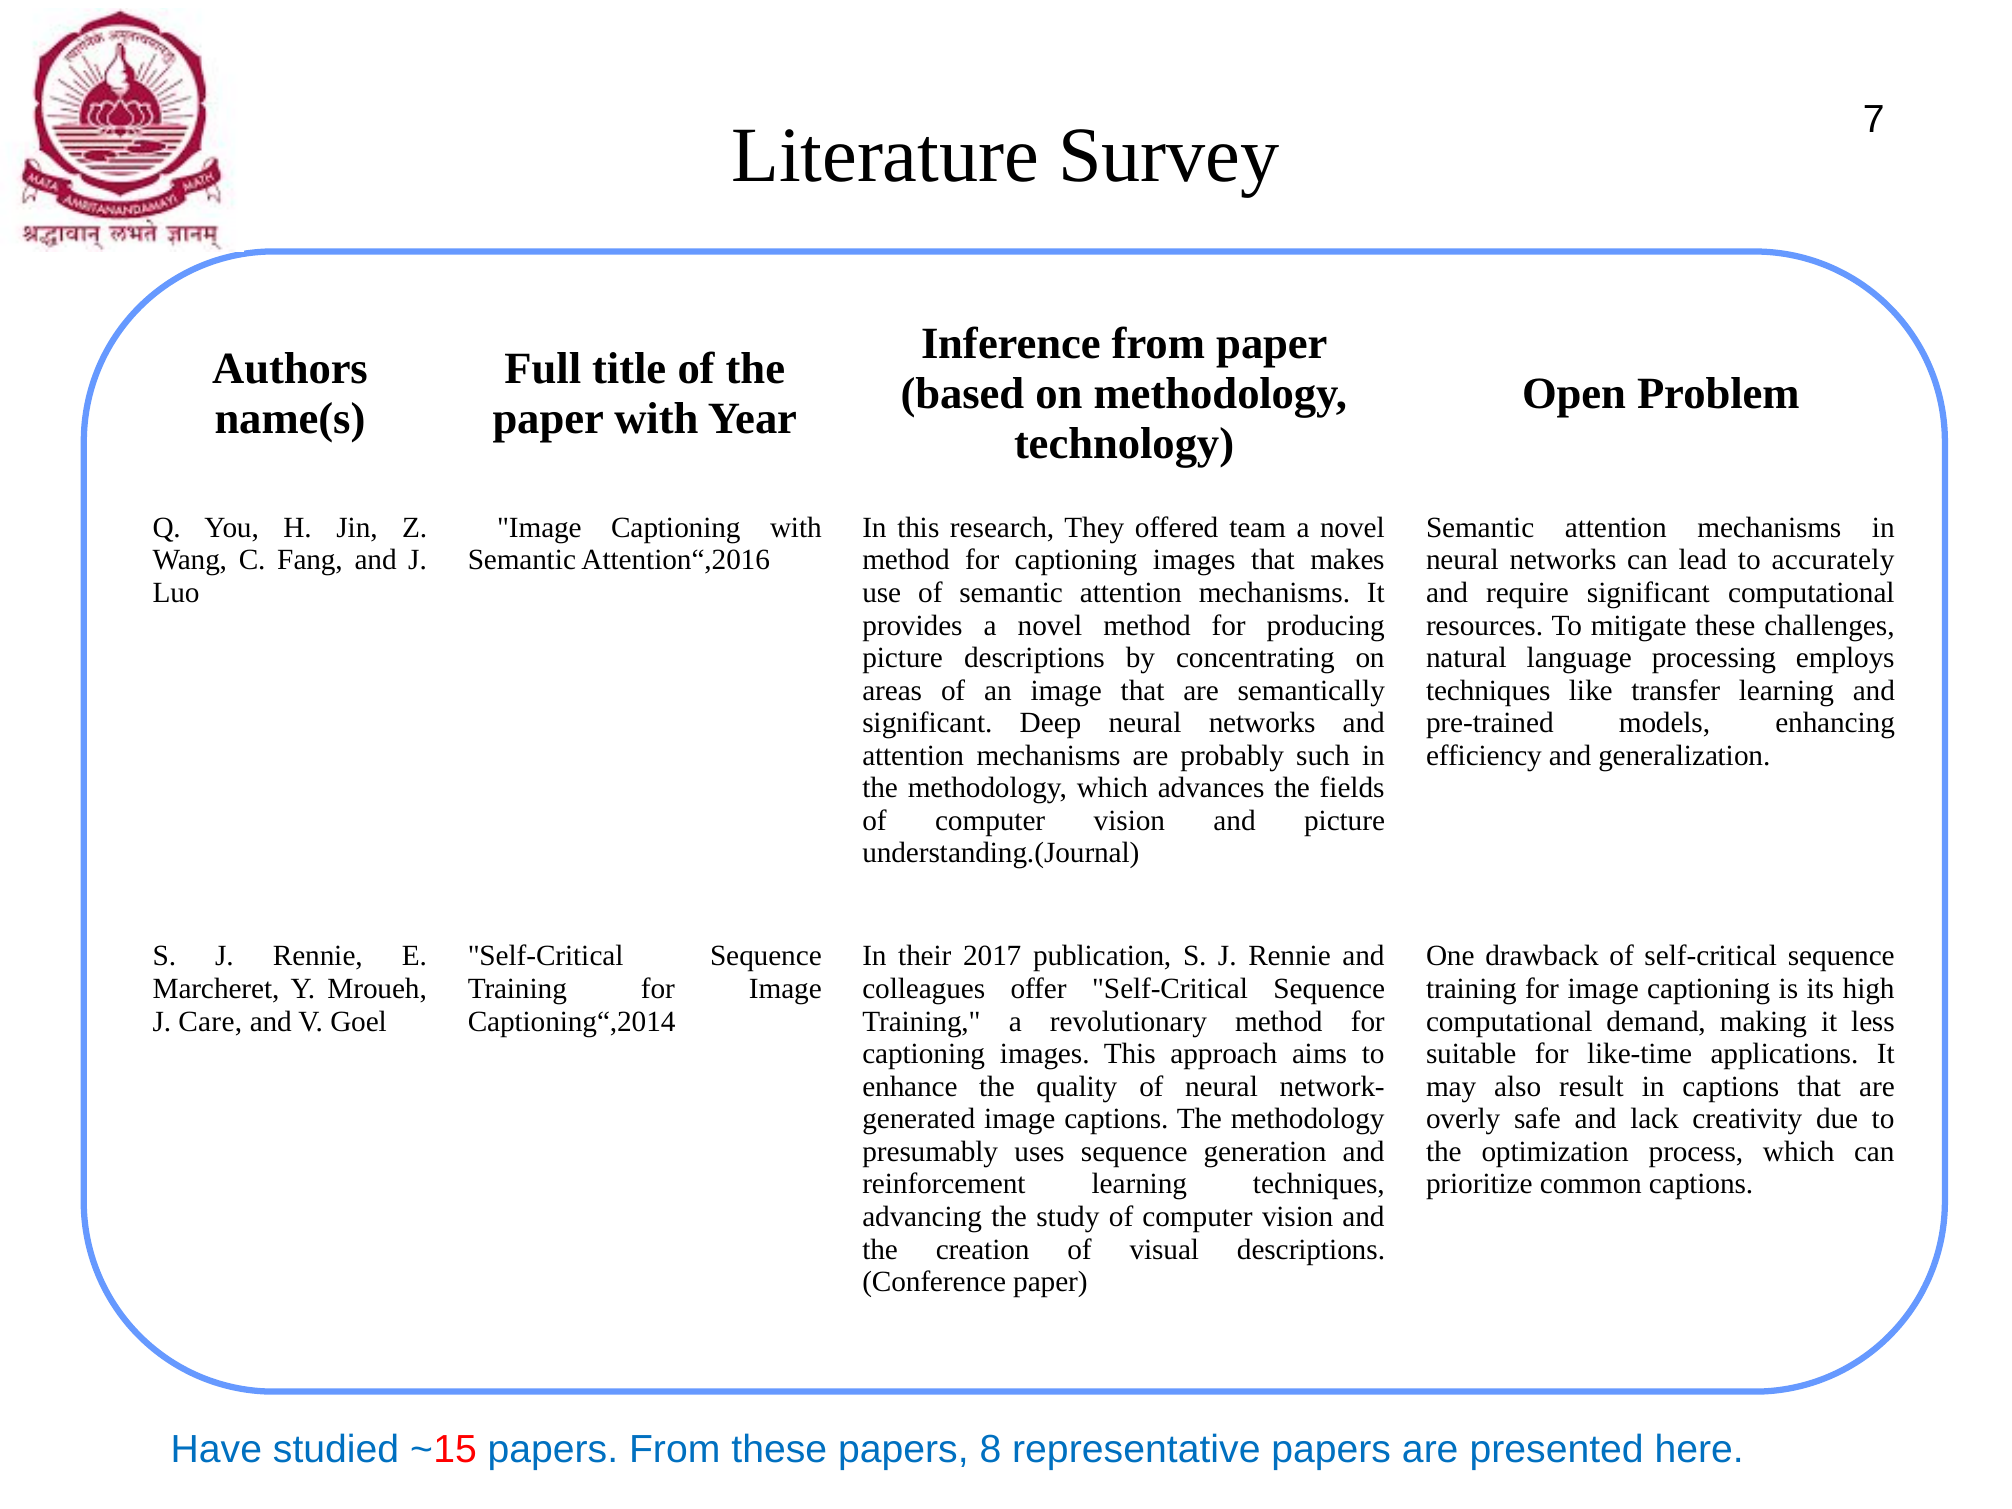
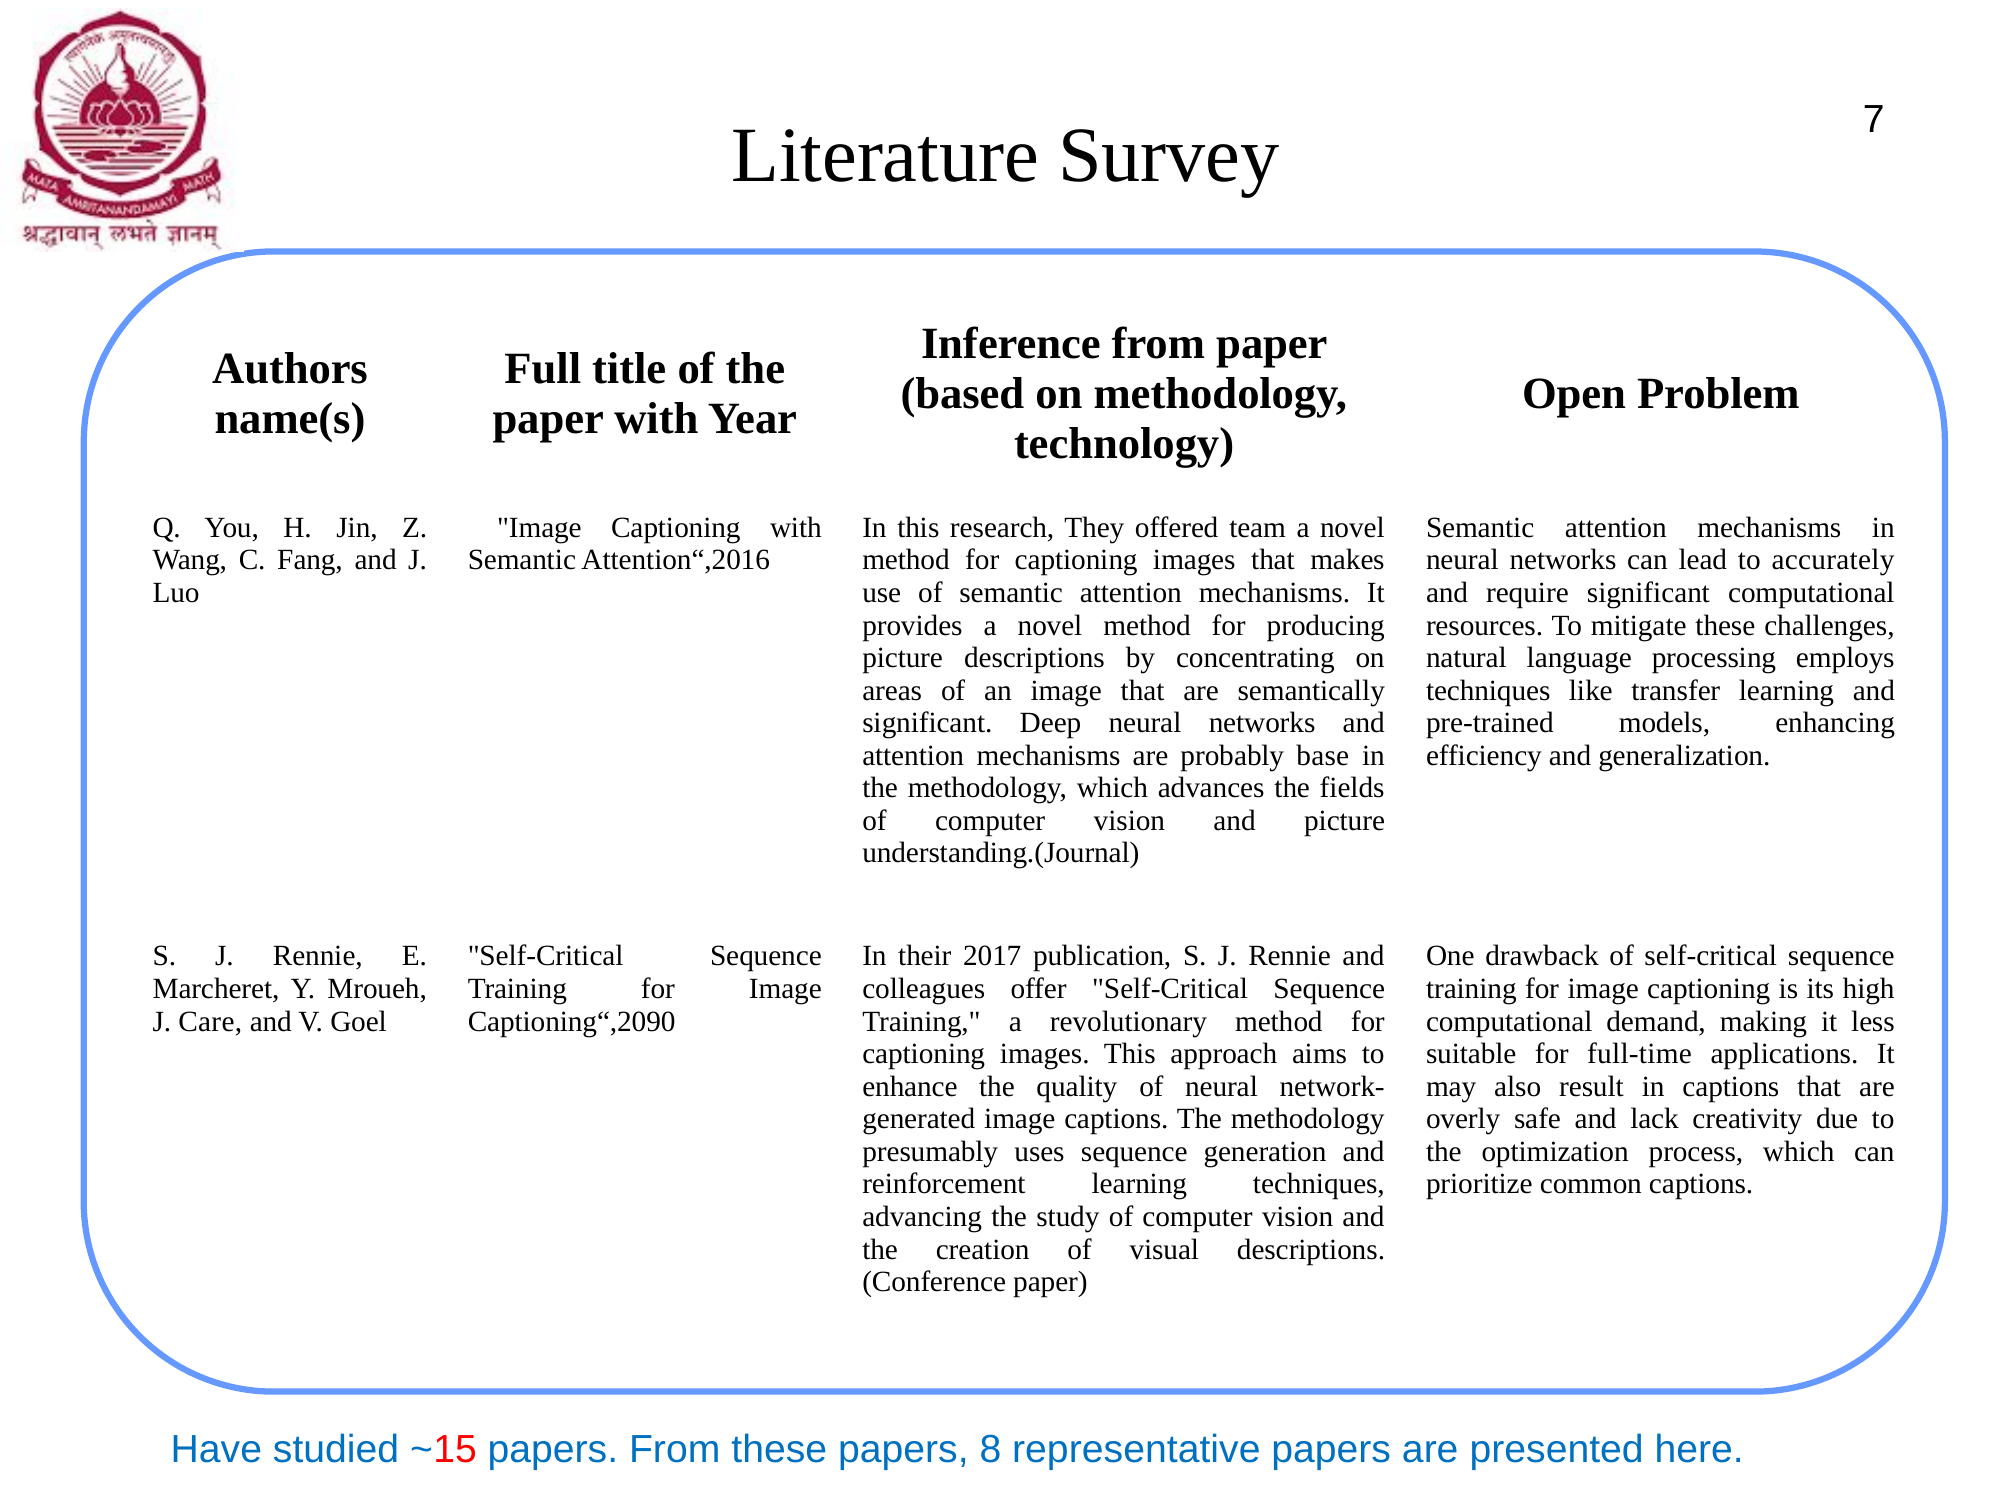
such: such -> base
Captioning“,2014: Captioning“,2014 -> Captioning“,2090
like-time: like-time -> full-time
